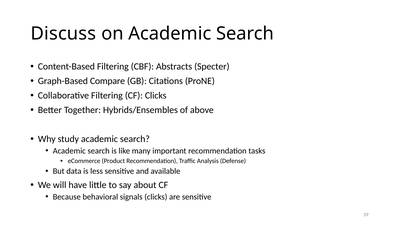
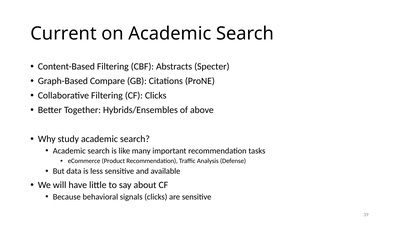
Discuss: Discuss -> Current
